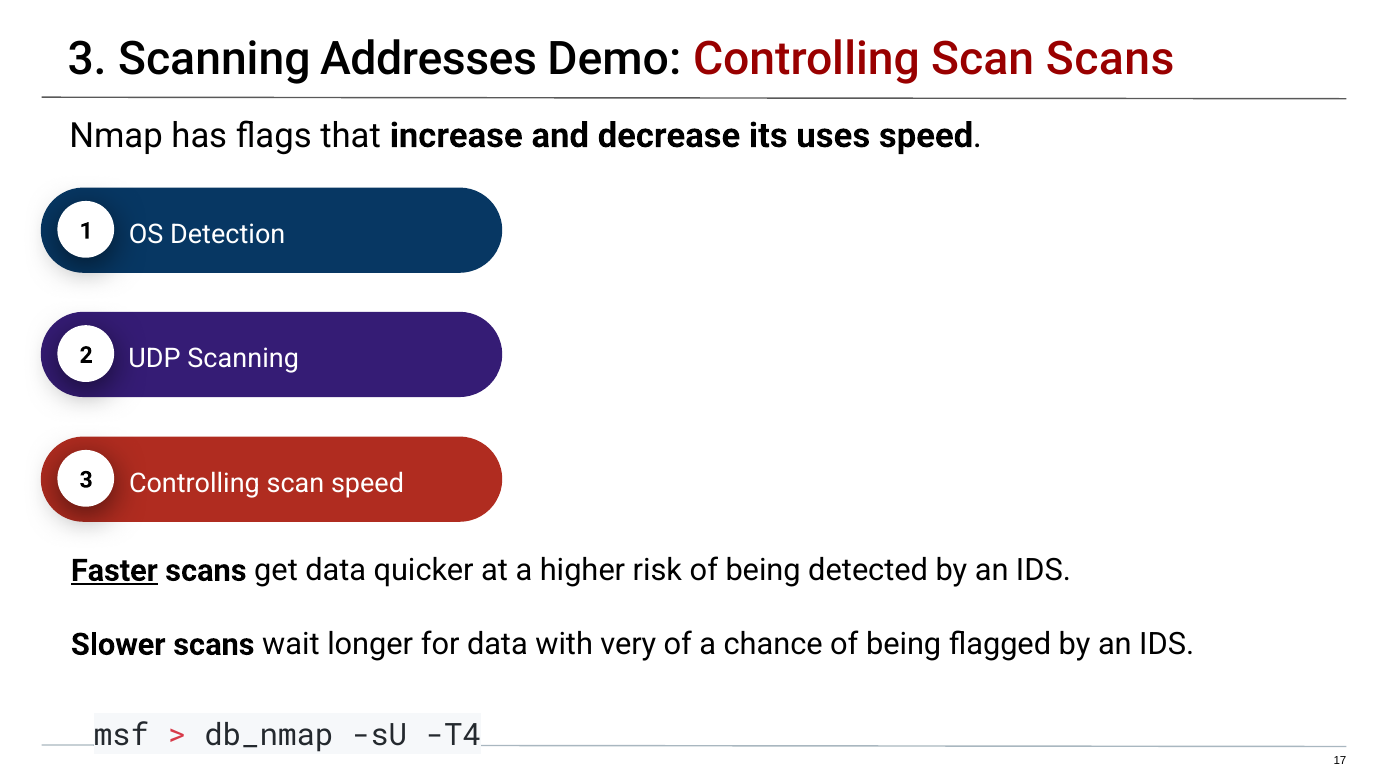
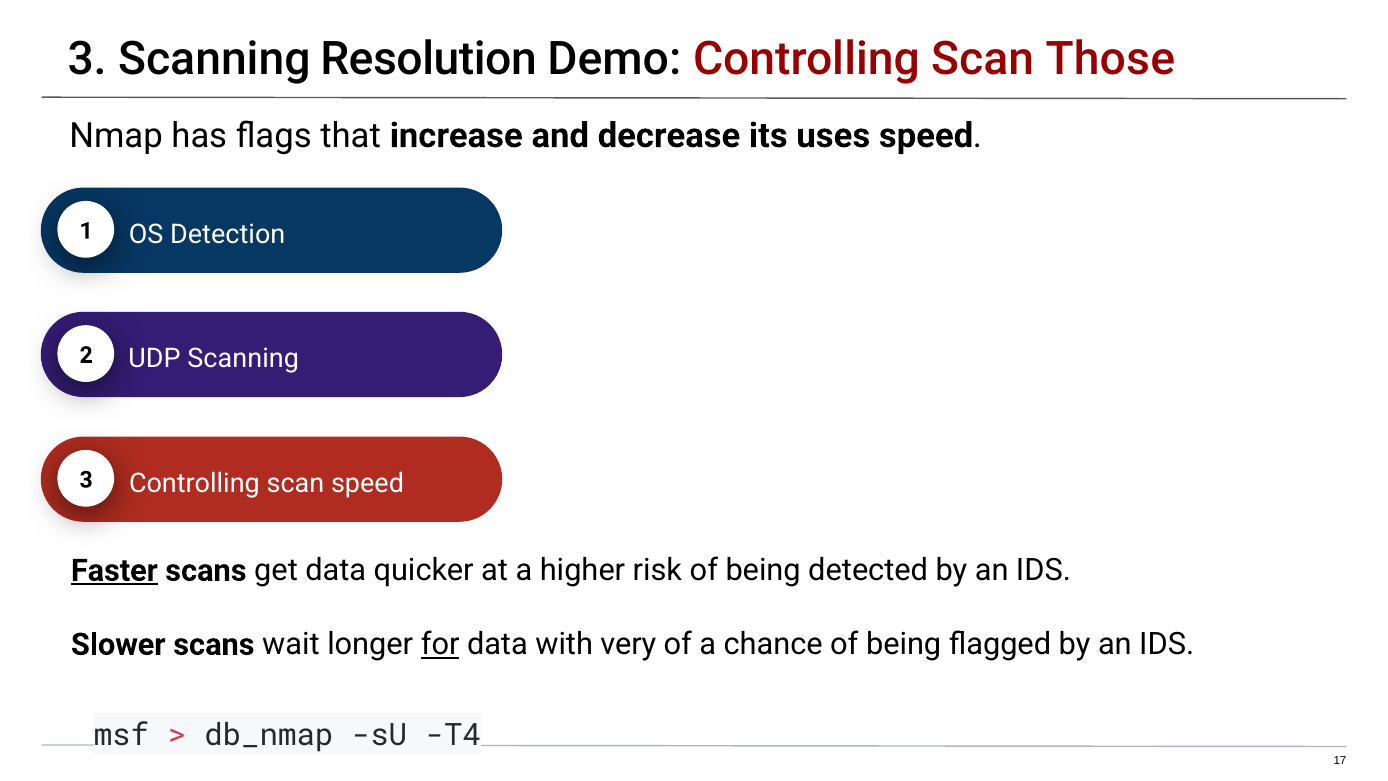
Addresses: Addresses -> Resolution
Scan Scans: Scans -> Those
for underline: none -> present
